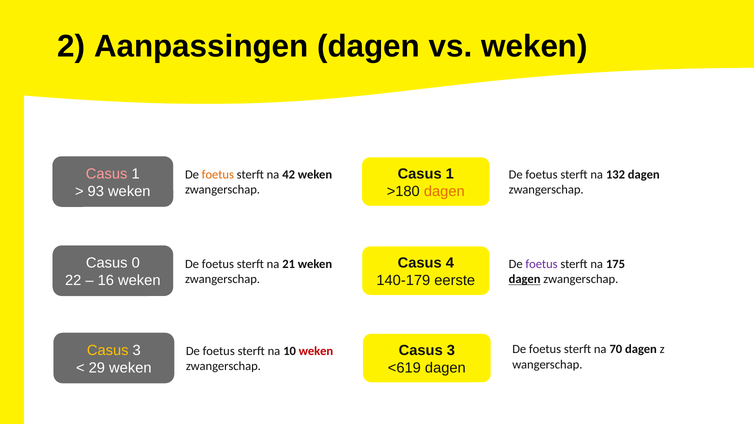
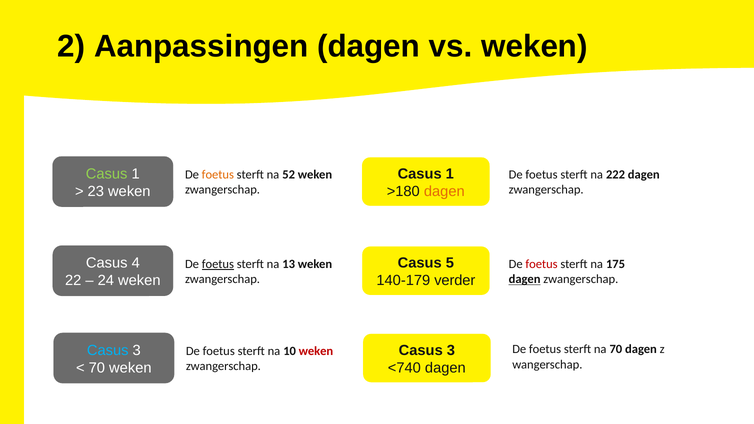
Casus at (107, 174) colour: pink -> light green
42: 42 -> 52
132: 132 -> 222
93: 93 -> 23
0: 0 -> 4
4: 4 -> 5
foetus at (218, 264) underline: none -> present
21: 21 -> 13
foetus at (542, 264) colour: purple -> red
16: 16 -> 24
eerste: eerste -> verder
Casus at (108, 350) colour: yellow -> light blue
29 at (97, 368): 29 -> 70
<619: <619 -> <740
